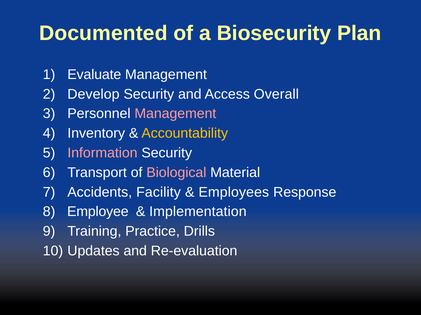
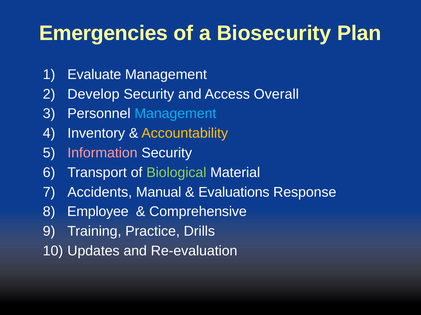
Documented: Documented -> Emergencies
Management at (175, 114) colour: pink -> light blue
Biological colour: pink -> light green
Facility: Facility -> Manual
Employees: Employees -> Evaluations
Implementation: Implementation -> Comprehensive
